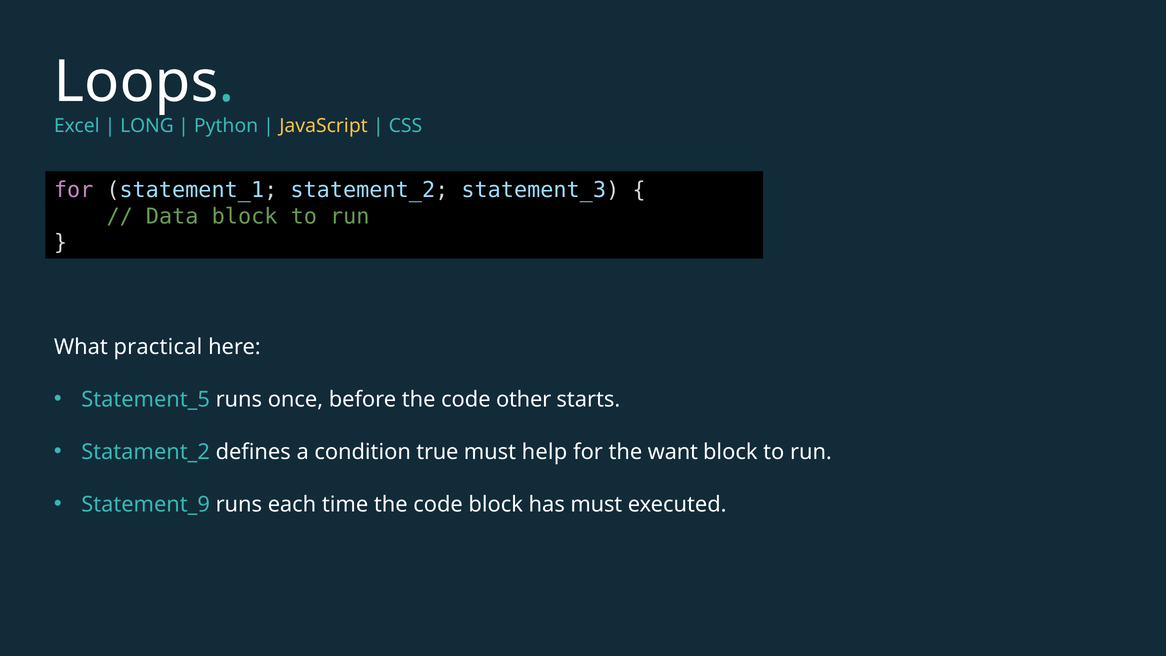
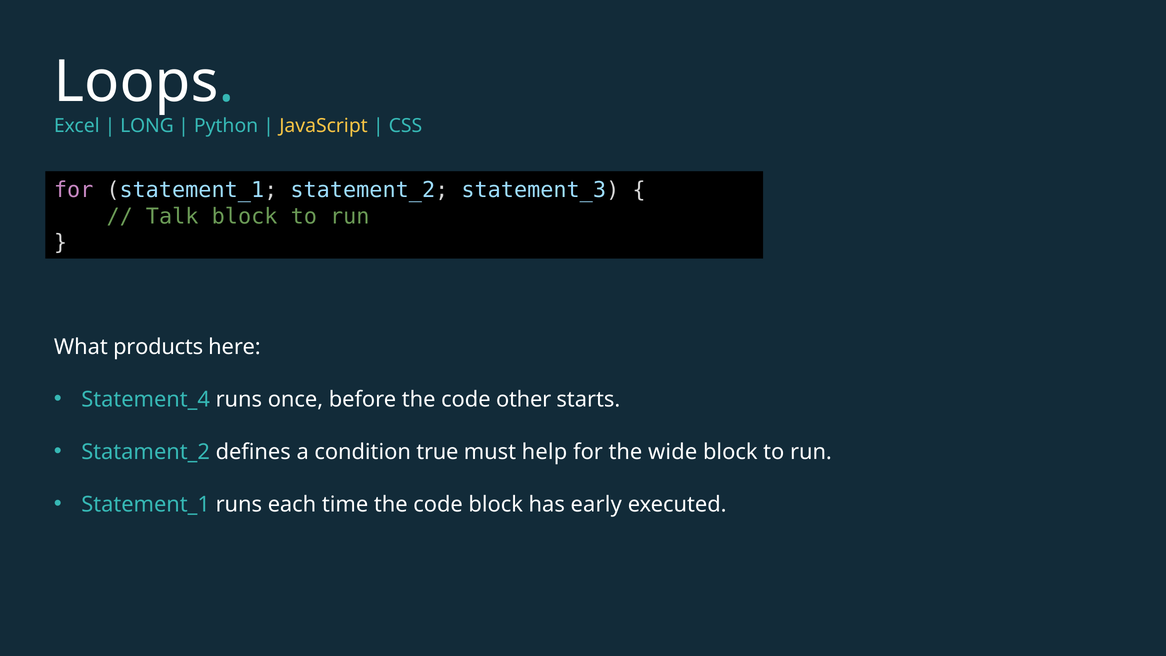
Data: Data -> Talk
practical: practical -> products
Statement_5: Statement_5 -> Statement_4
want: want -> wide
Statement_9 at (146, 504): Statement_9 -> Statement_1
has must: must -> early
